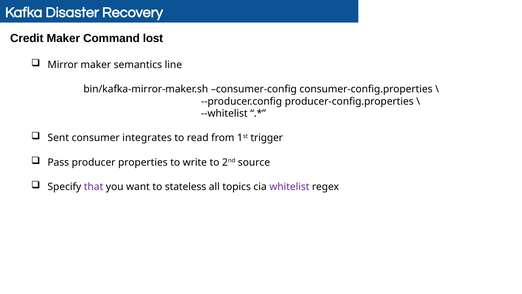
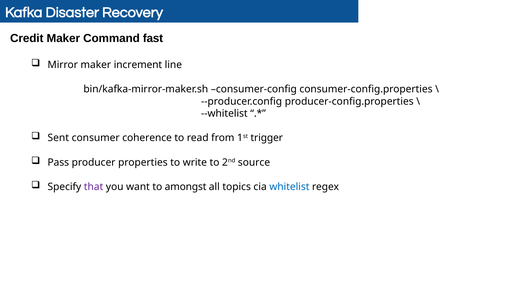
lost: lost -> fast
semantics: semantics -> increment
integrates: integrates -> coherence
stateless: stateless -> amongst
whitelist colour: purple -> blue
